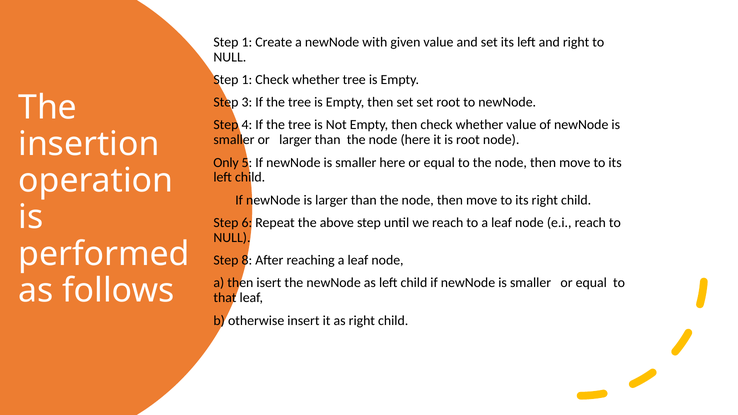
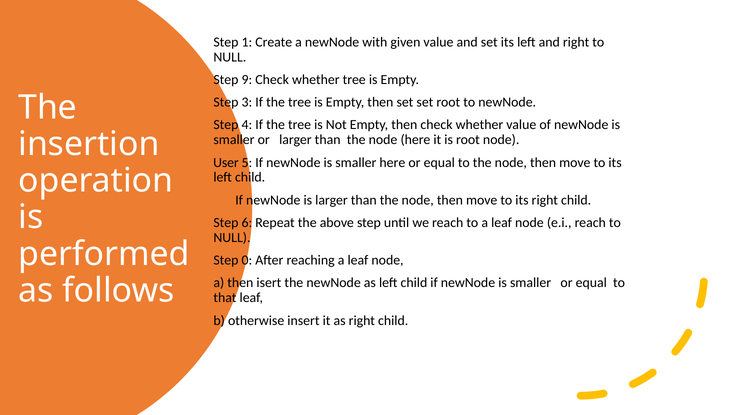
1 at (247, 80): 1 -> 9
Only: Only -> User
8: 8 -> 0
